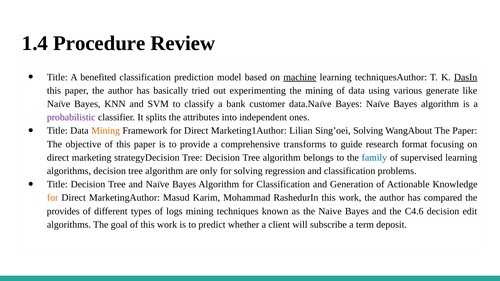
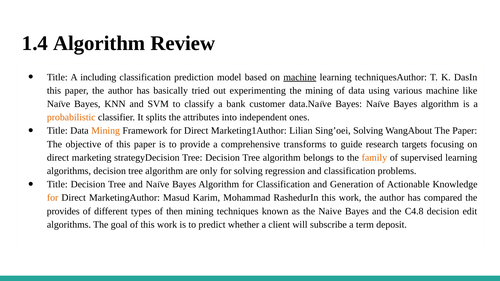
1.4 Procedure: Procedure -> Algorithm
benefited: benefited -> including
DasIn underline: present -> none
various generate: generate -> machine
probabilistic colour: purple -> orange
format: format -> targets
family colour: blue -> orange
logs: logs -> then
C4.6: C4.6 -> C4.8
